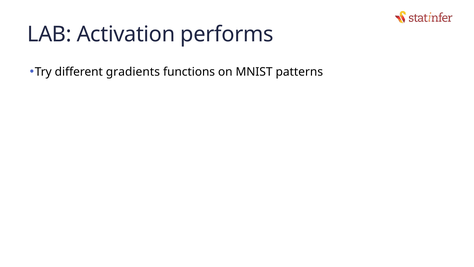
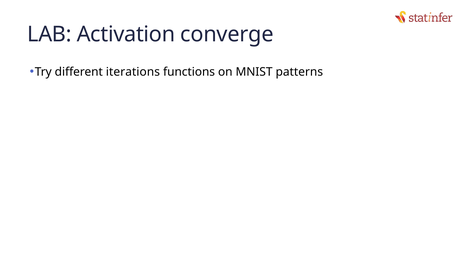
performs: performs -> converge
gradients: gradients -> iterations
